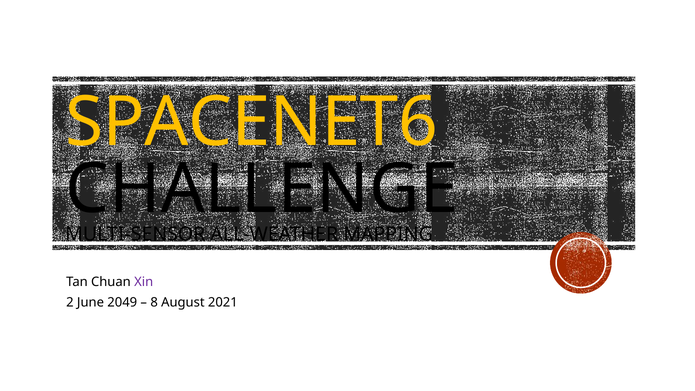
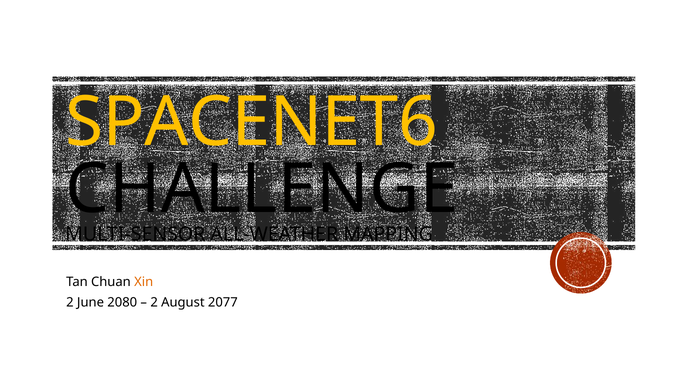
Xin colour: purple -> orange
2049: 2049 -> 2080
8 at (154, 303): 8 -> 2
2021: 2021 -> 2077
